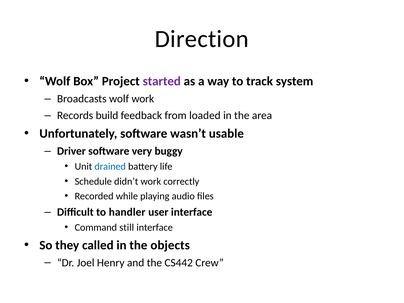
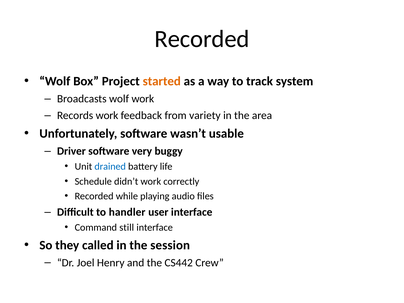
Direction at (202, 39): Direction -> Recorded
started colour: purple -> orange
Records build: build -> work
loaded: loaded -> variety
objects: objects -> session
